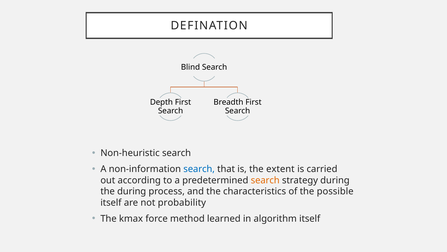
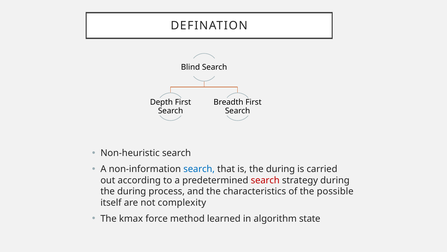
is the extent: extent -> during
search at (265, 180) colour: orange -> red
probability: probability -> complexity
algorithm itself: itself -> state
